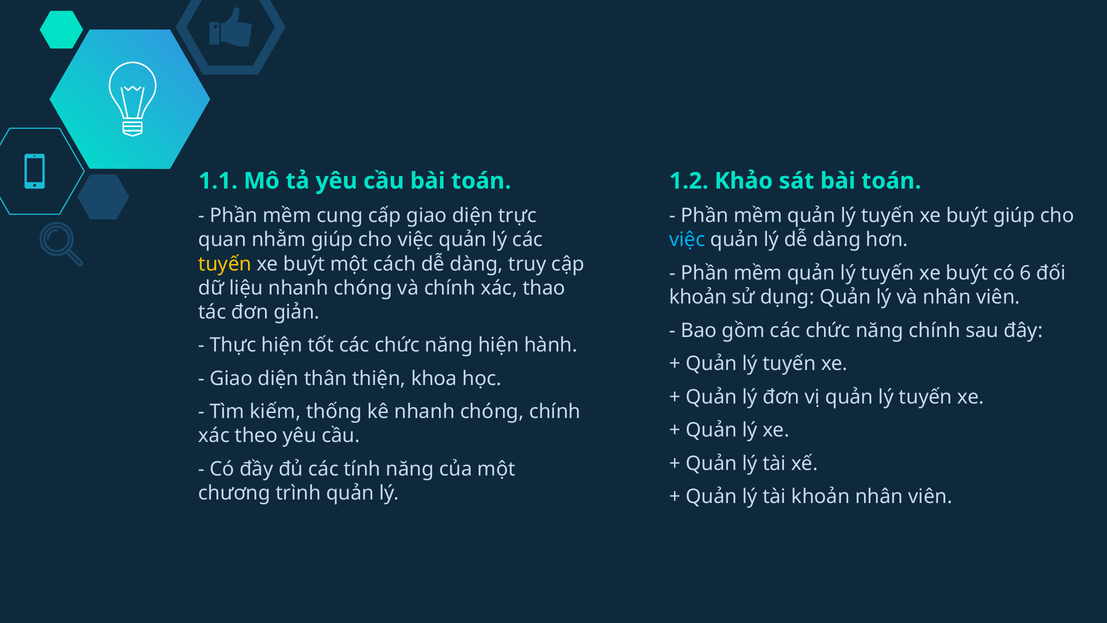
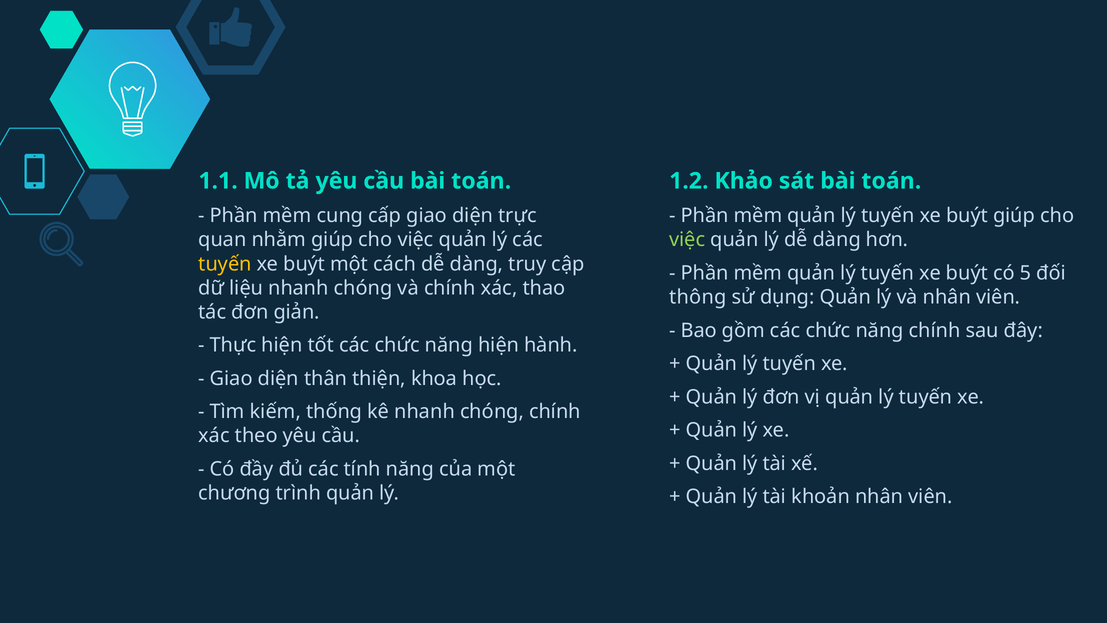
việc at (687, 240) colour: light blue -> light green
6: 6 -> 5
khoản at (698, 297): khoản -> thông
